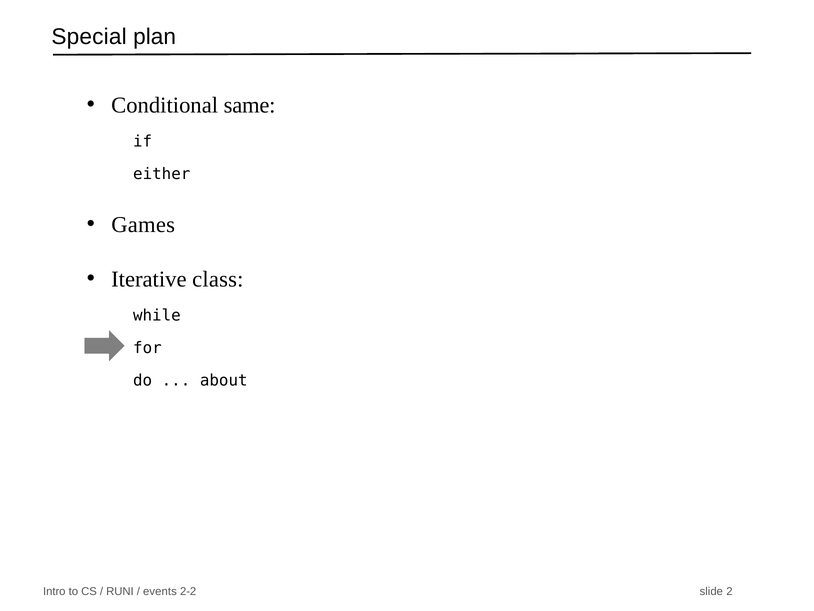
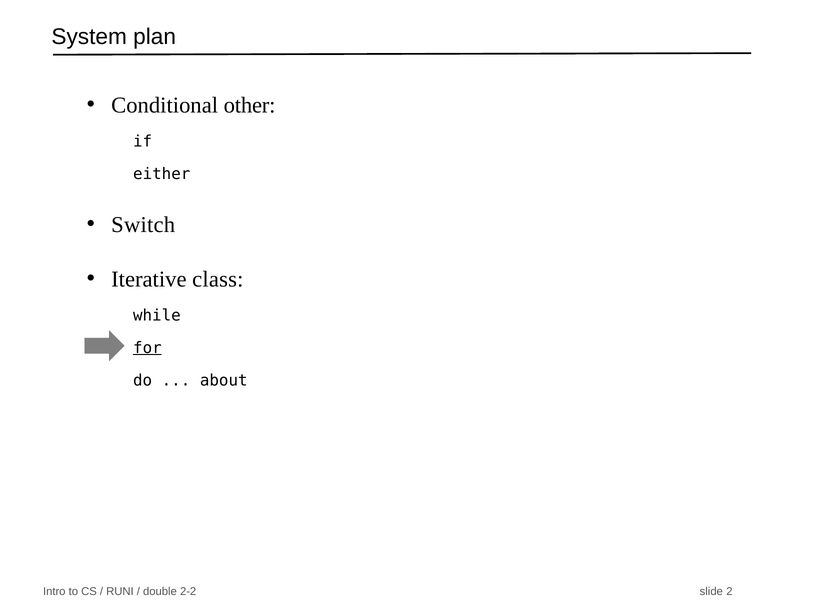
Special: Special -> System
same: same -> other
Games: Games -> Switch
for underline: none -> present
events: events -> double
